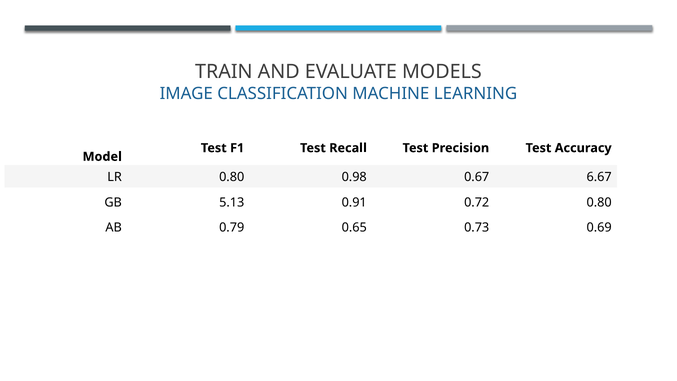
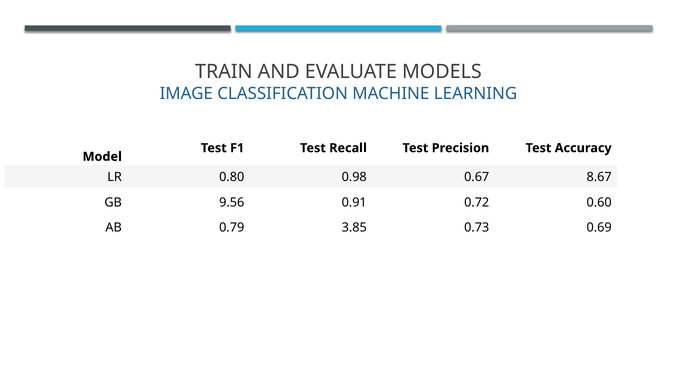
6.67: 6.67 -> 8.67
5.13: 5.13 -> 9.56
0.72 0.80: 0.80 -> 0.60
0.65: 0.65 -> 3.85
